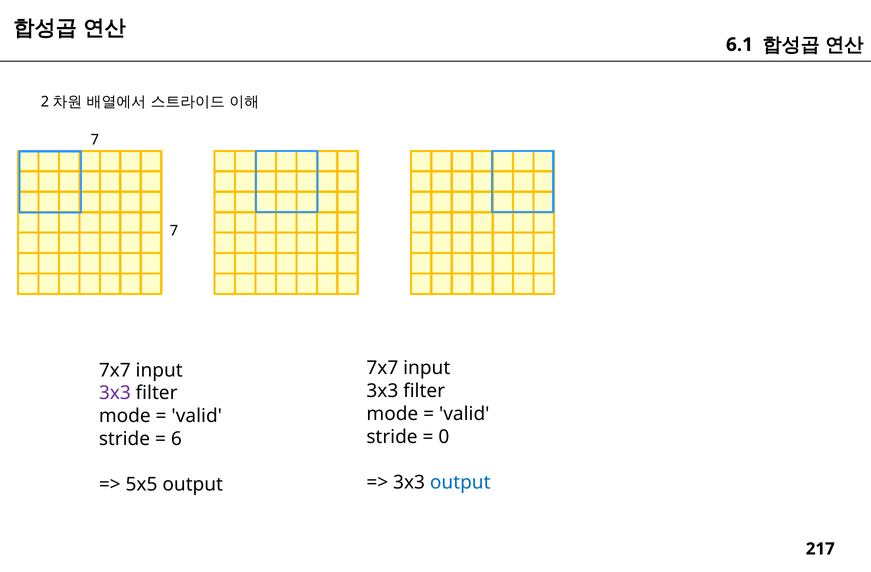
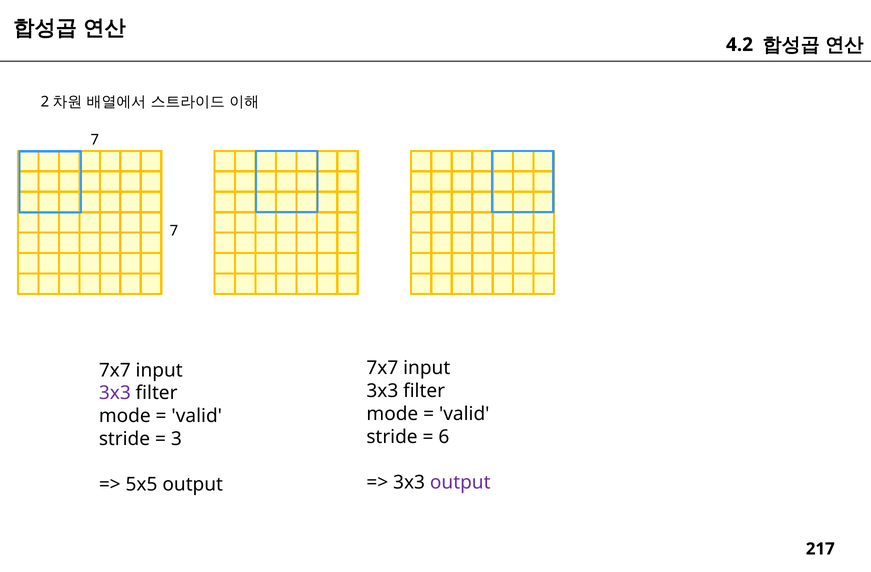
6.1: 6.1 -> 4.2
0: 0 -> 6
6: 6 -> 3
output at (460, 483) colour: blue -> purple
